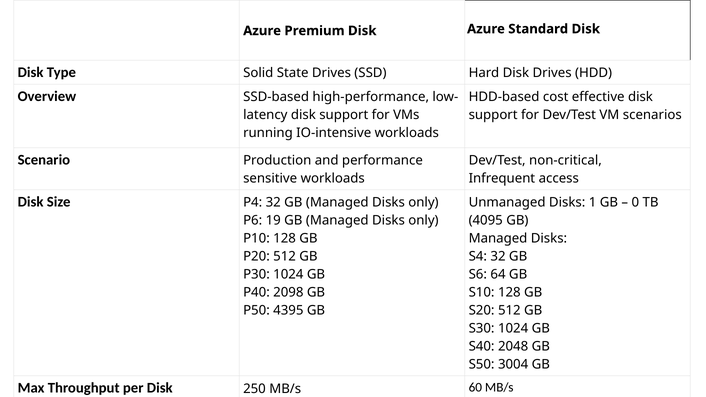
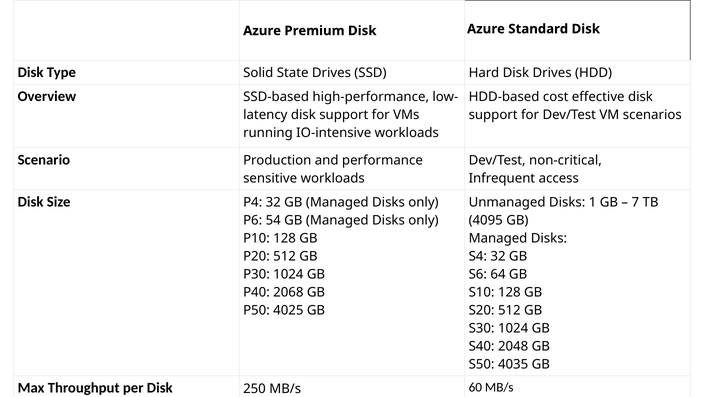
0: 0 -> 7
19: 19 -> 54
2098: 2098 -> 2068
4395: 4395 -> 4025
3004: 3004 -> 4035
